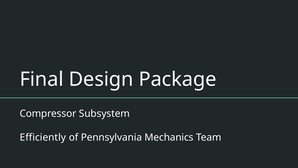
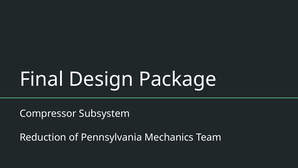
Efficiently: Efficiently -> Reduction
